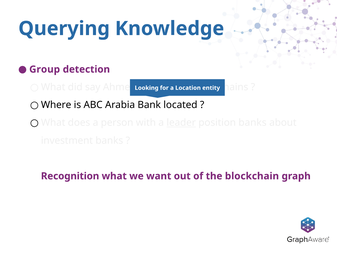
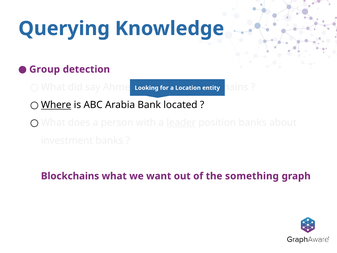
Where underline: none -> present
Recognition at (70, 176): Recognition -> Blockchains
blockchain: blockchain -> something
